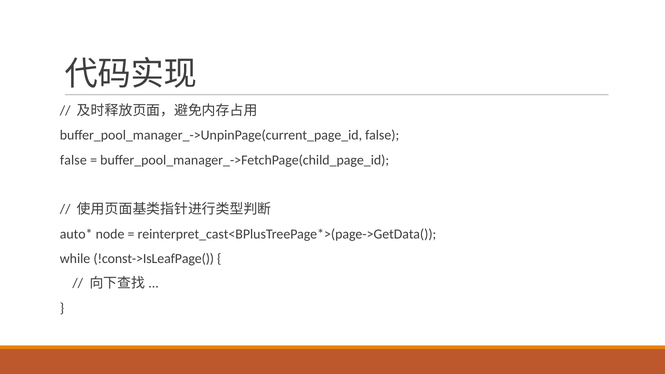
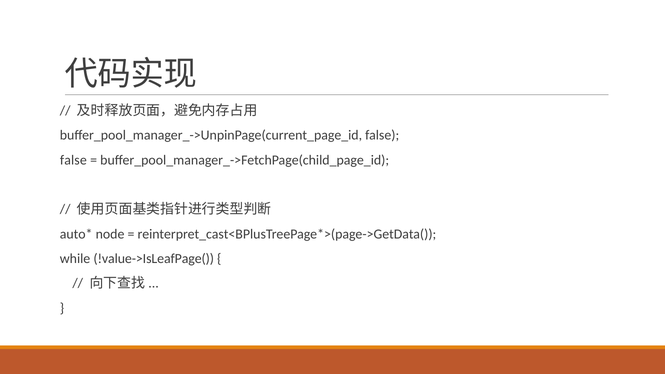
!const->IsLeafPage(: !const->IsLeafPage( -> !value->IsLeafPage(
